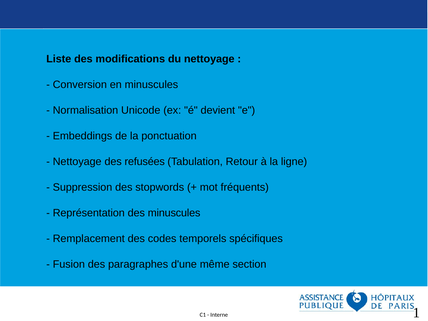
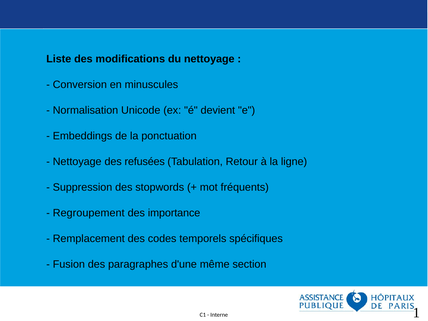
Représentation: Représentation -> Regroupement
des minuscules: minuscules -> importance
